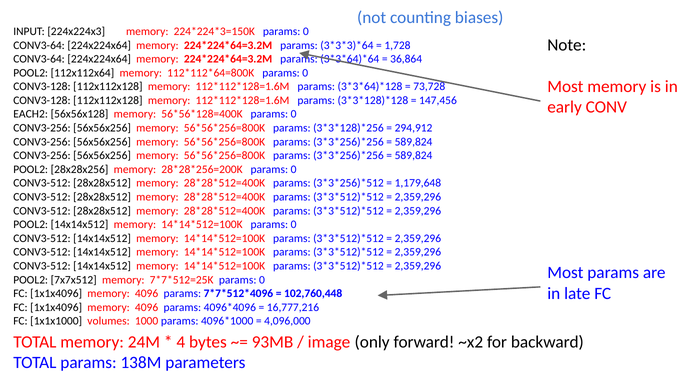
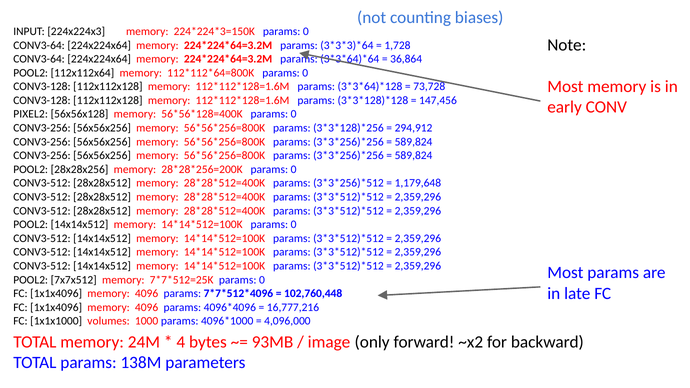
EACH2: EACH2 -> PIXEL2
